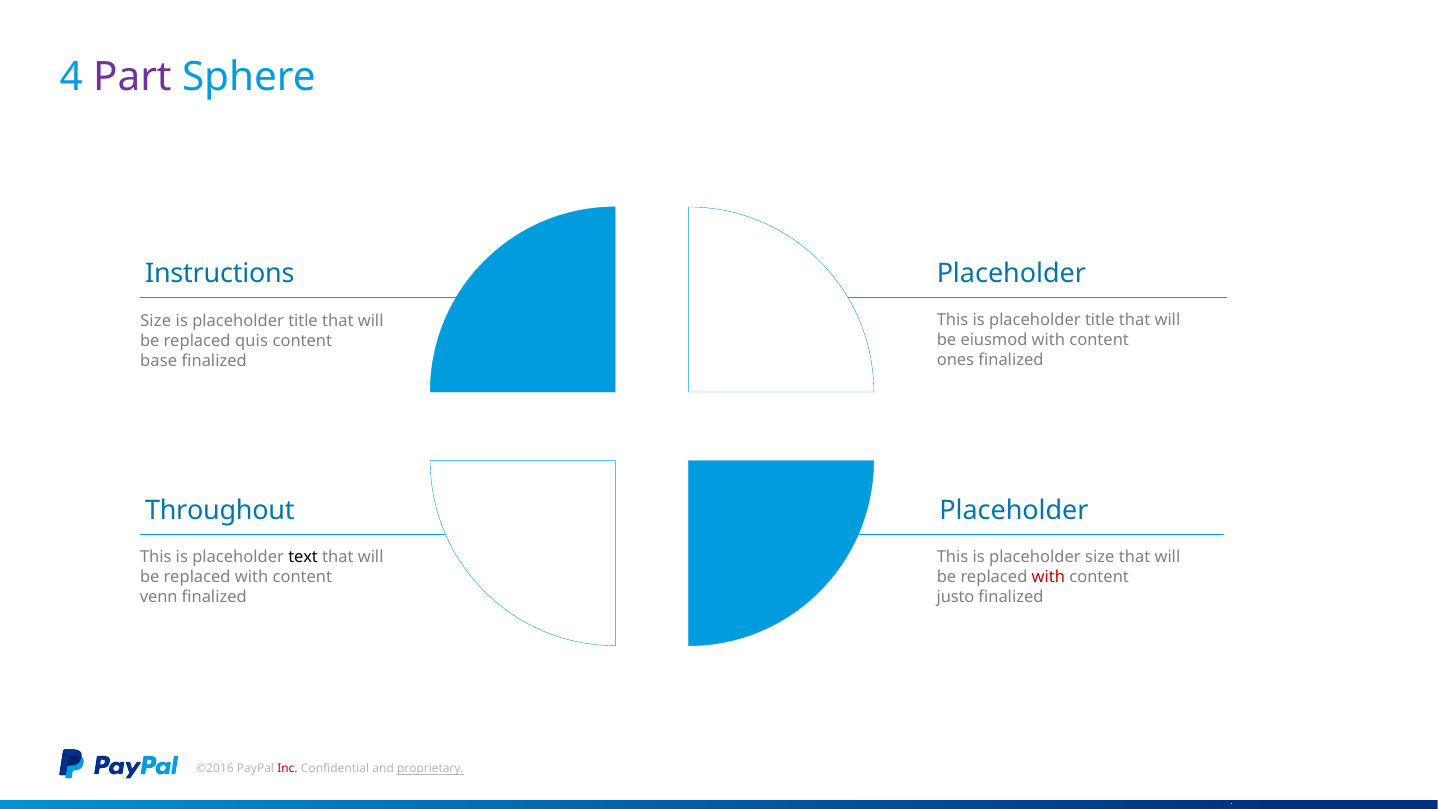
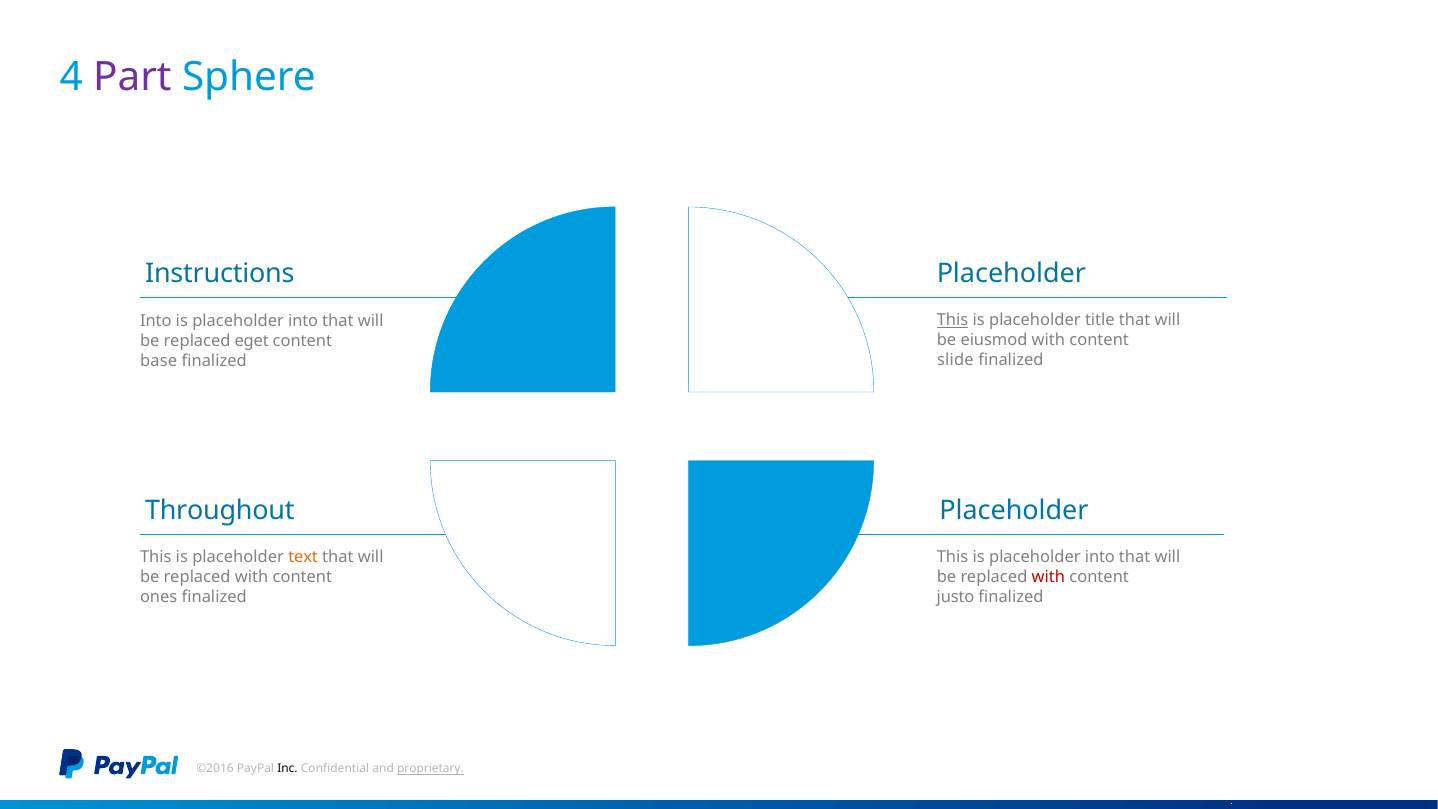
This at (953, 320) underline: none -> present
Size at (156, 321): Size -> Into
title at (303, 321): title -> into
quis: quis -> eget
ones: ones -> slide
text colour: black -> orange
This is placeholder size: size -> into
venn: venn -> ones
Inc colour: red -> black
